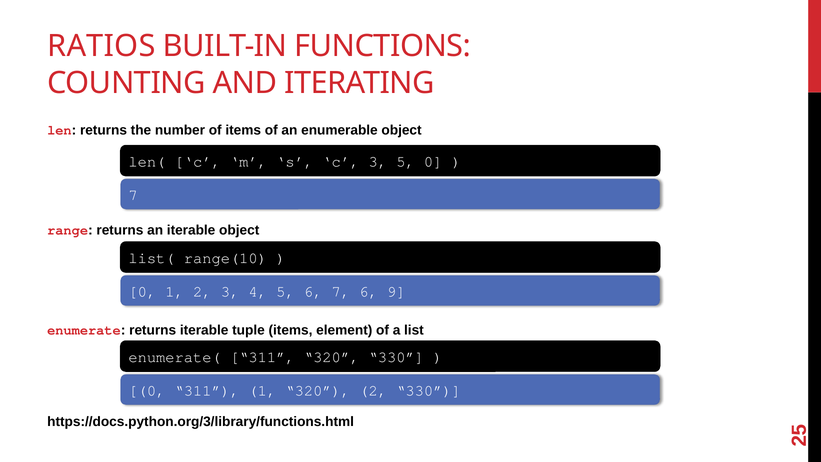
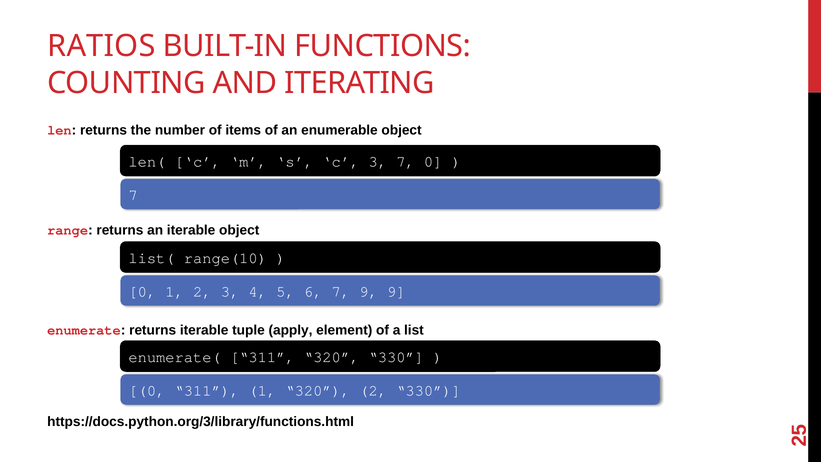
3 5: 5 -> 7
7 6: 6 -> 9
tuple items: items -> apply
